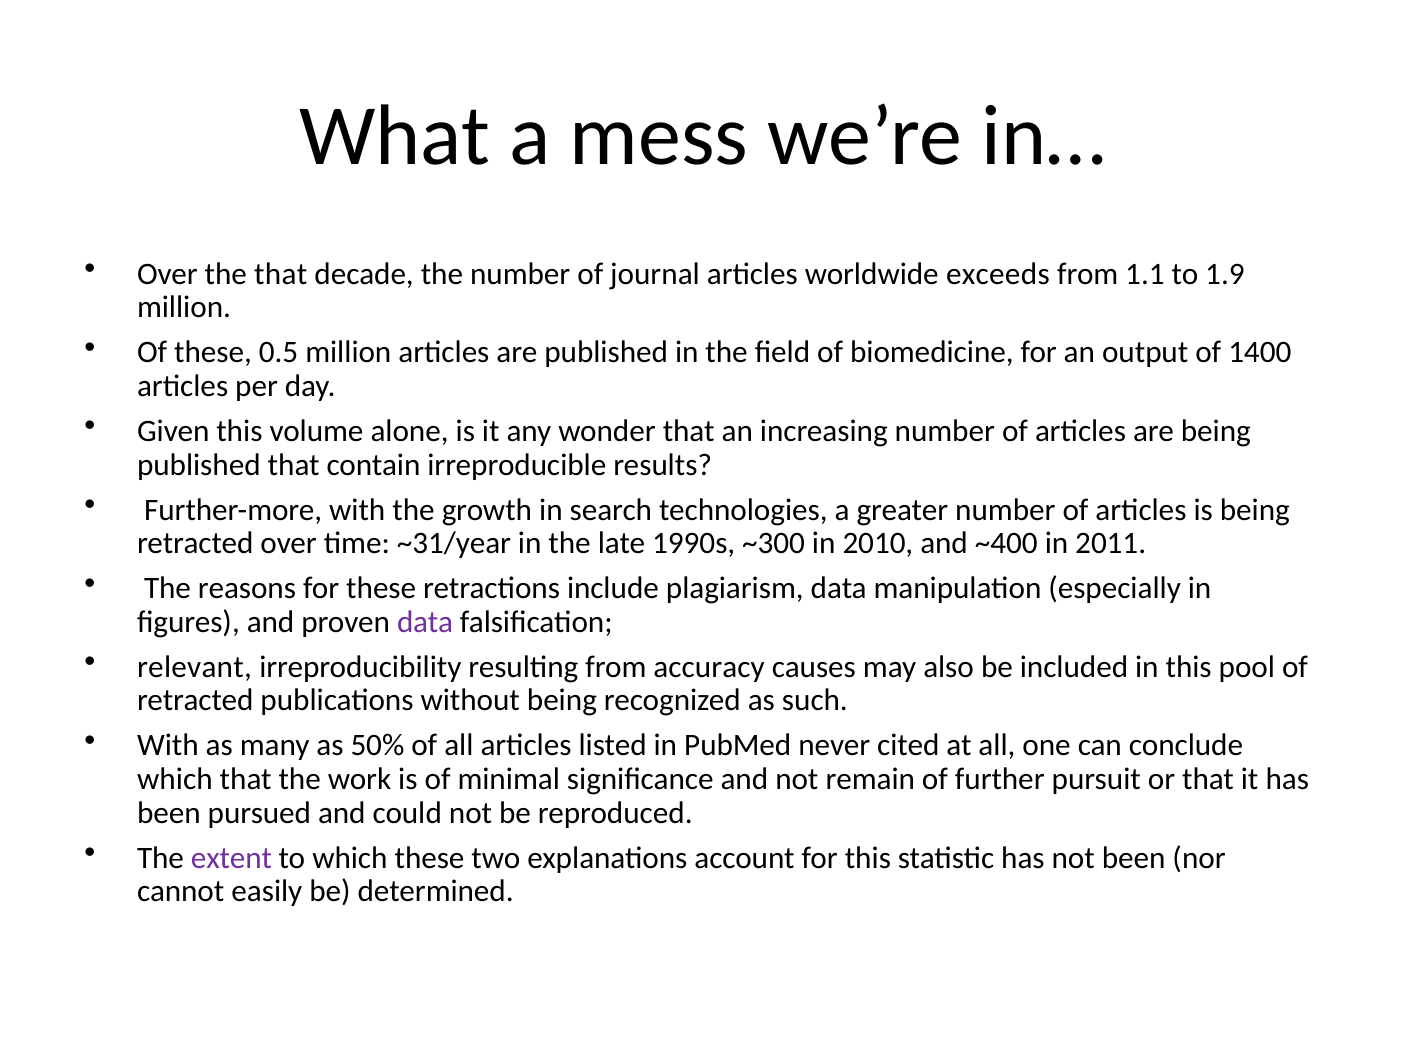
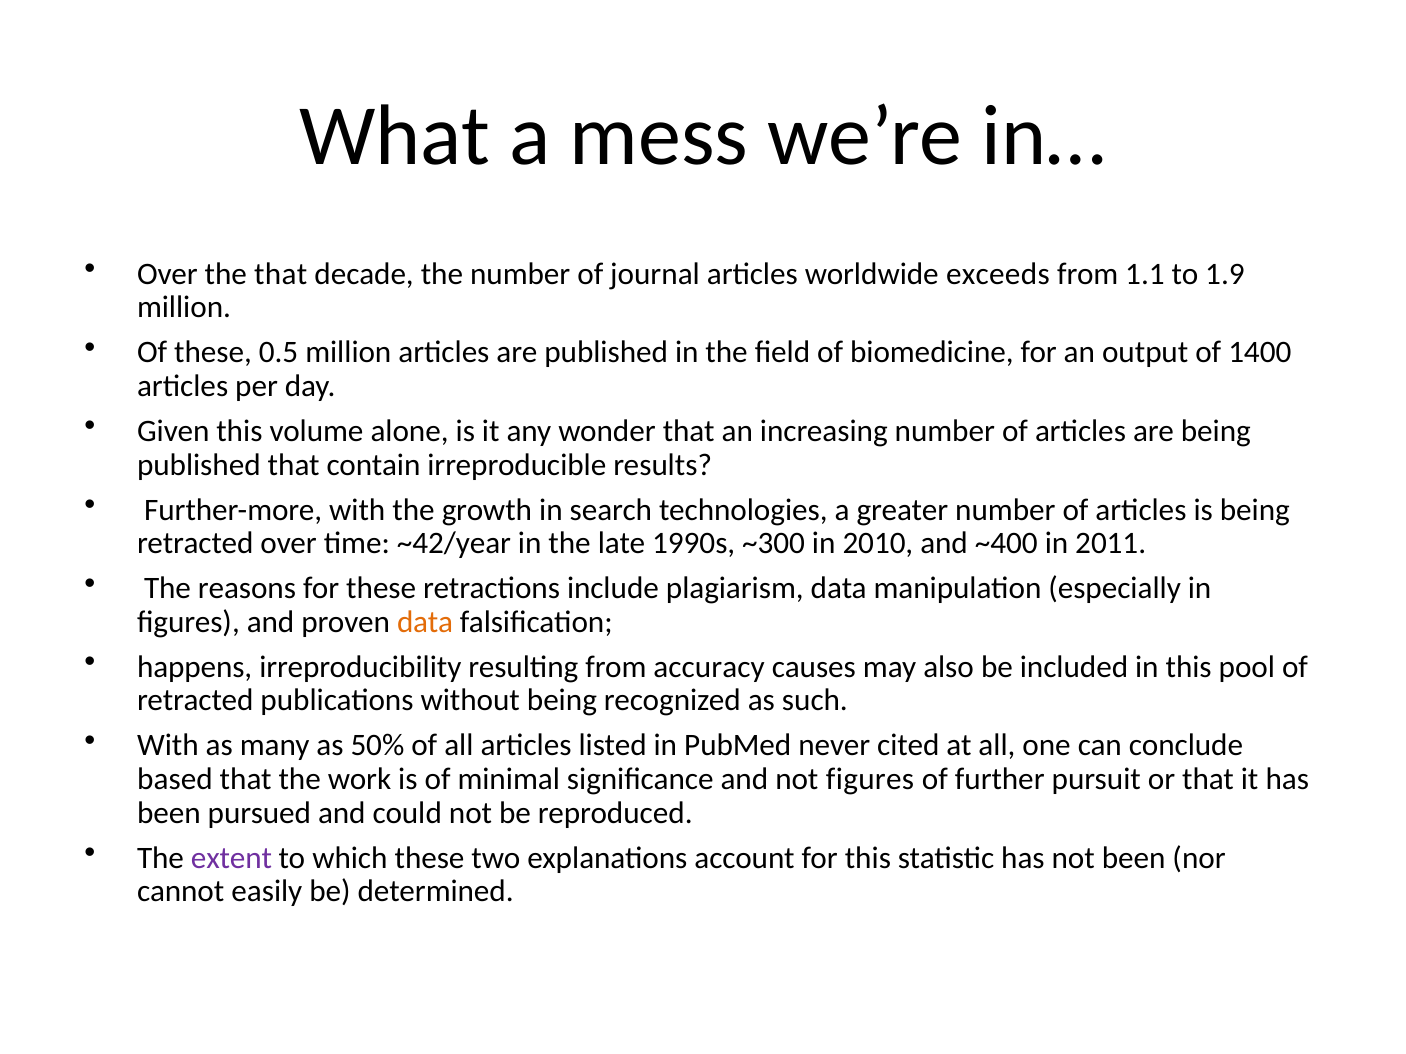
~31/year: ~31/year -> ~42/year
data at (425, 622) colour: purple -> orange
relevant: relevant -> happens
which at (175, 780): which -> based
not remain: remain -> figures
